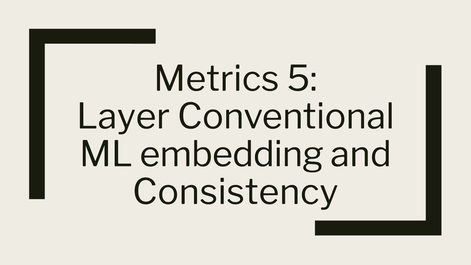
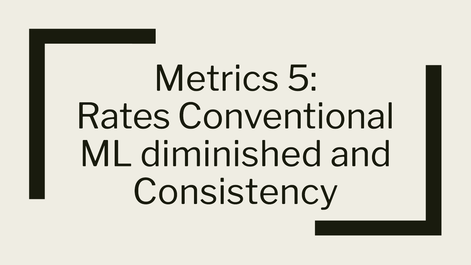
Layer: Layer -> Rates
embedding: embedding -> diminished
